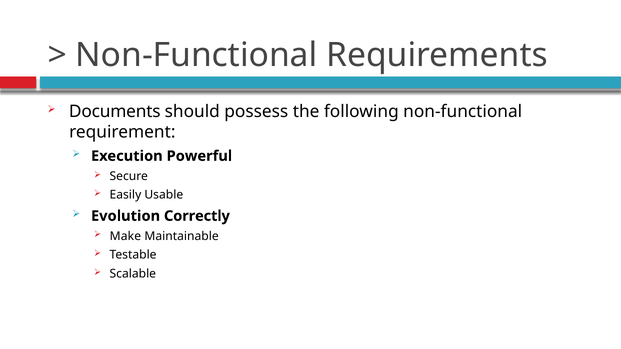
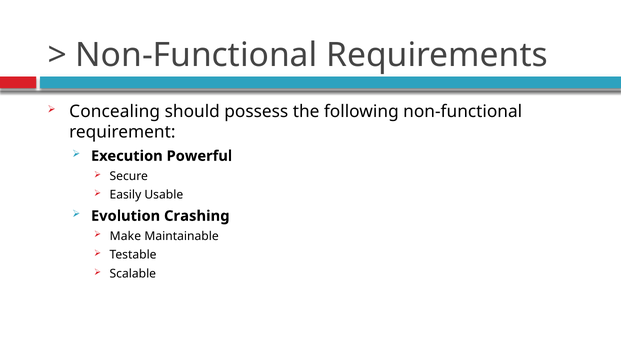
Documents: Documents -> Concealing
Correctly: Correctly -> Crashing
